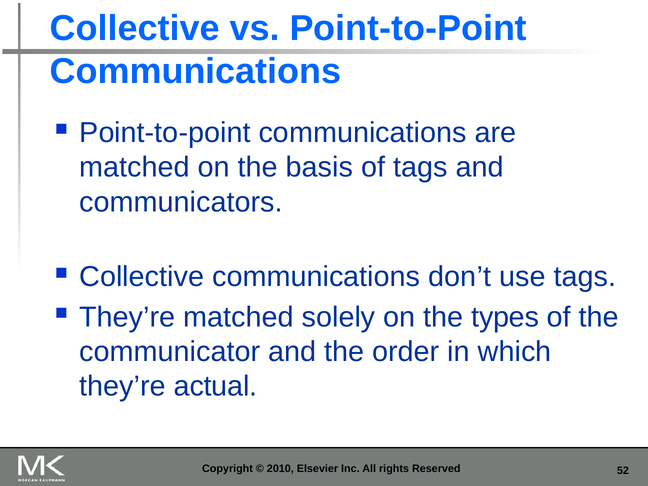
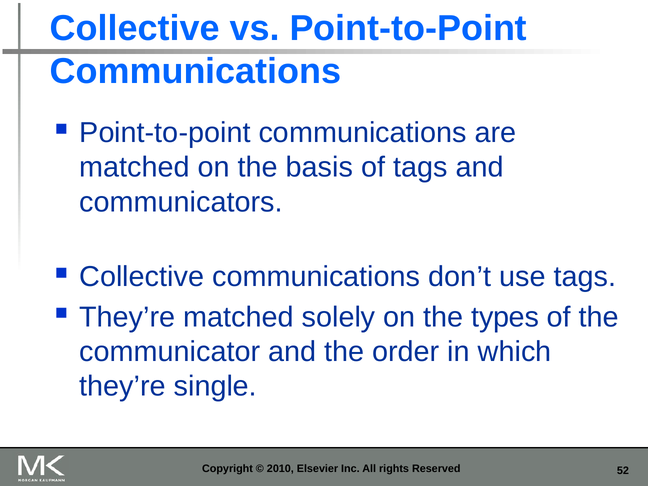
actual: actual -> single
